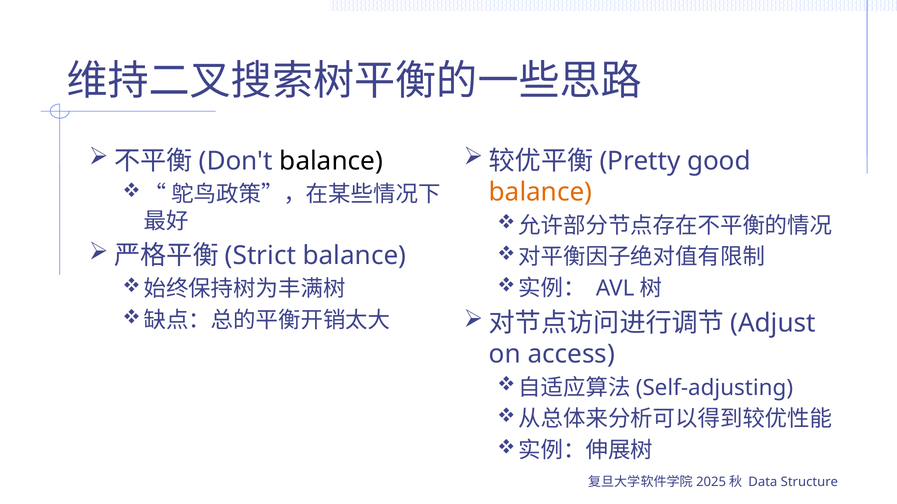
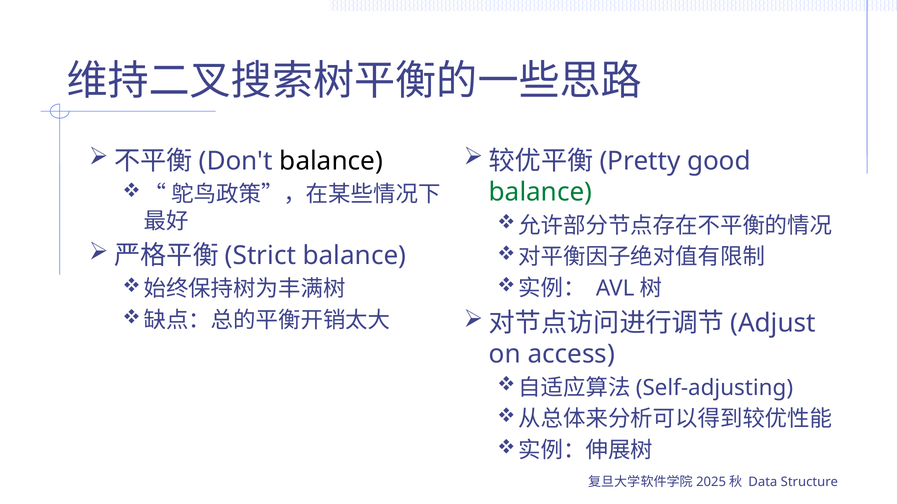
balance at (541, 192) colour: orange -> green
